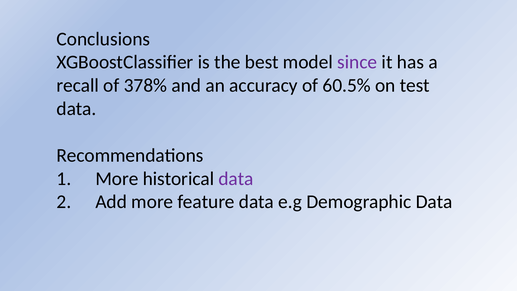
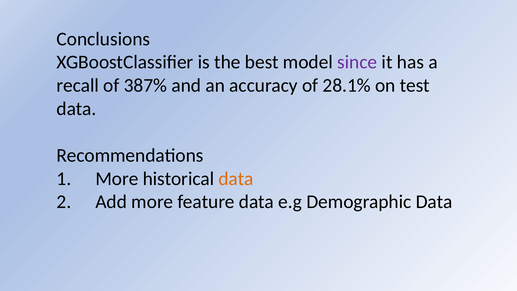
378%: 378% -> 387%
60.5%: 60.5% -> 28.1%
data at (236, 178) colour: purple -> orange
